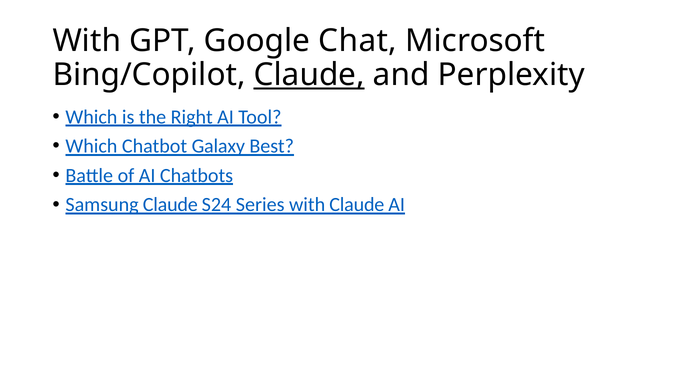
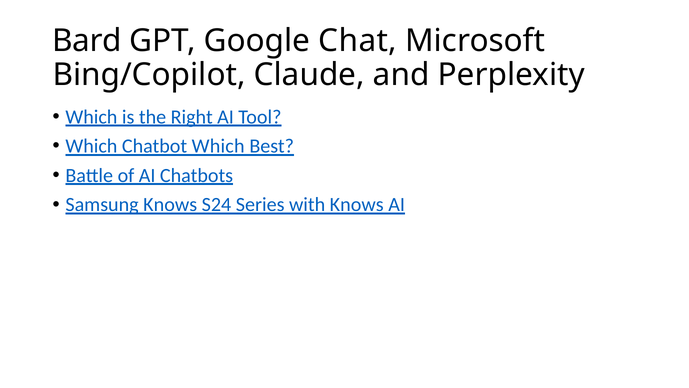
With at (87, 41): With -> Bard
Claude at (309, 75) underline: present -> none
Chatbot Galaxy: Galaxy -> Which
Samsung Claude: Claude -> Knows
with Claude: Claude -> Knows
